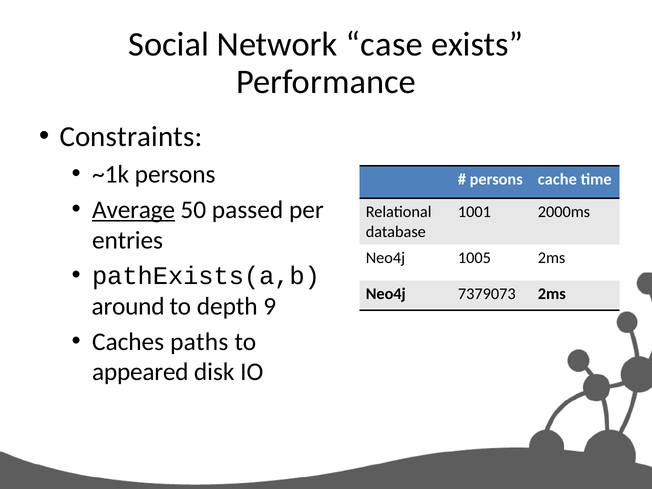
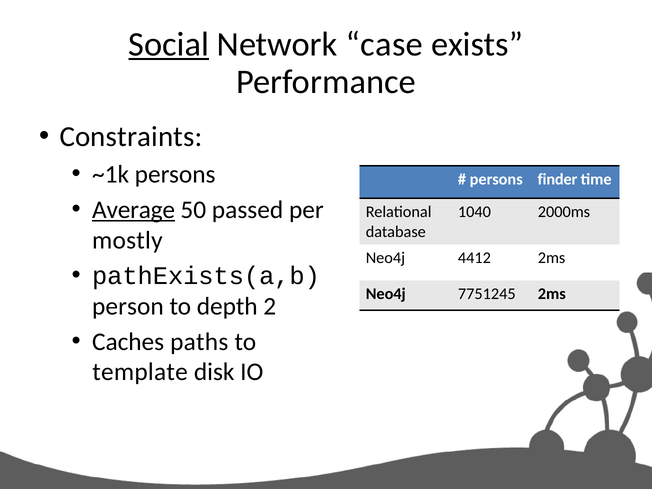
Social underline: none -> present
cache: cache -> finder
1001: 1001 -> 1040
entries: entries -> mostly
1005: 1005 -> 4412
7379073: 7379073 -> 7751245
around: around -> person
9: 9 -> 2
appeared: appeared -> template
